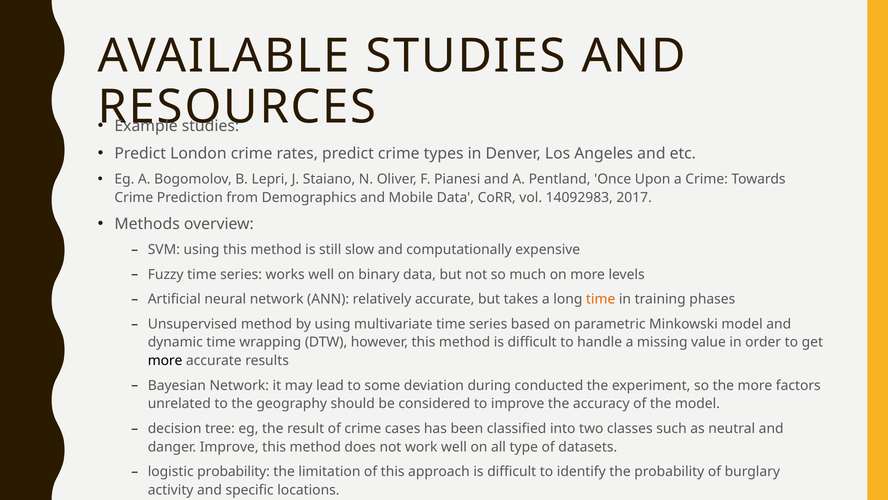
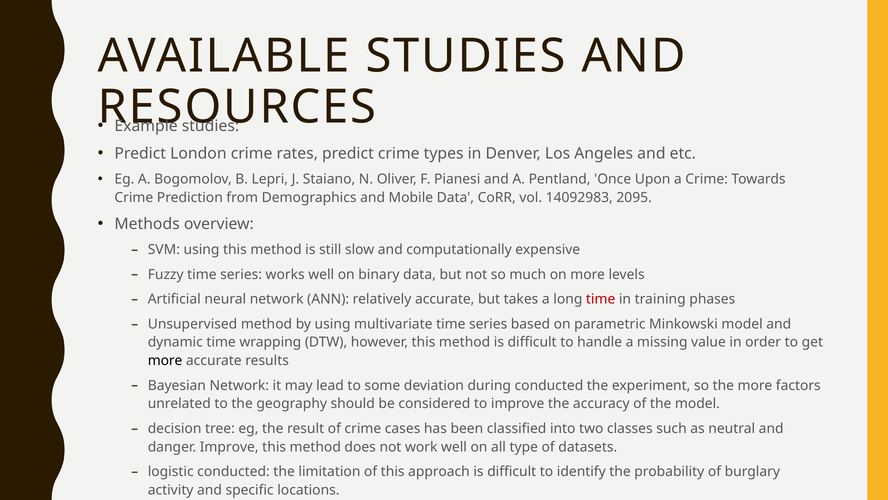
2017: 2017 -> 2095
time at (601, 299) colour: orange -> red
logistic probability: probability -> conducted
